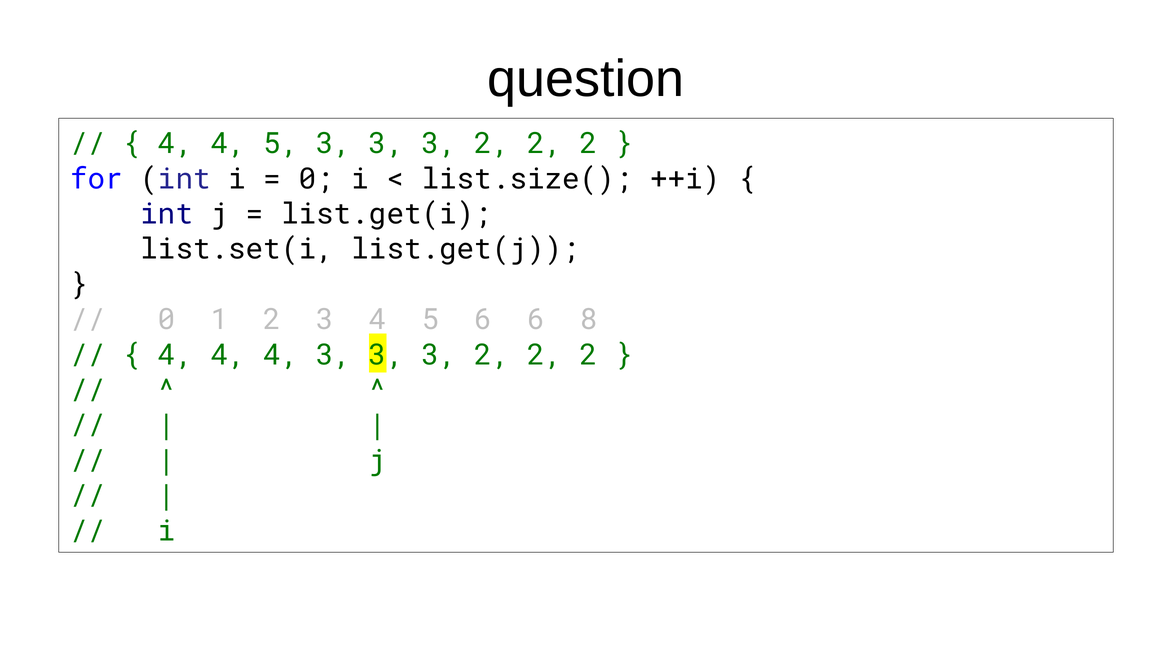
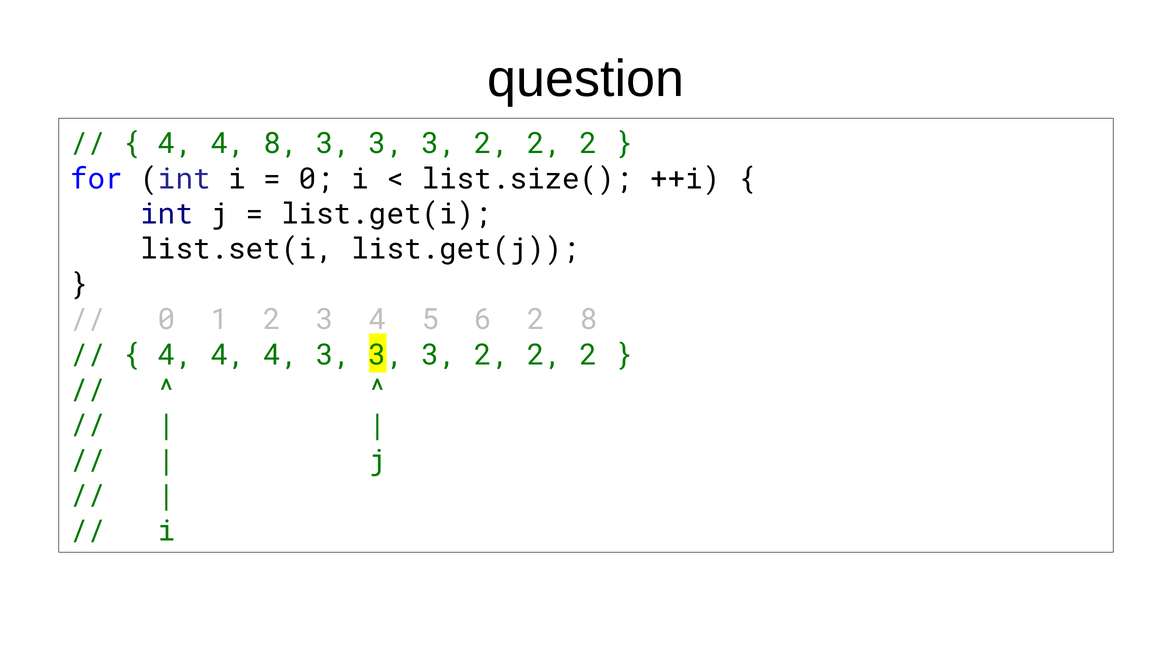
4 4 5: 5 -> 8
6 6: 6 -> 2
